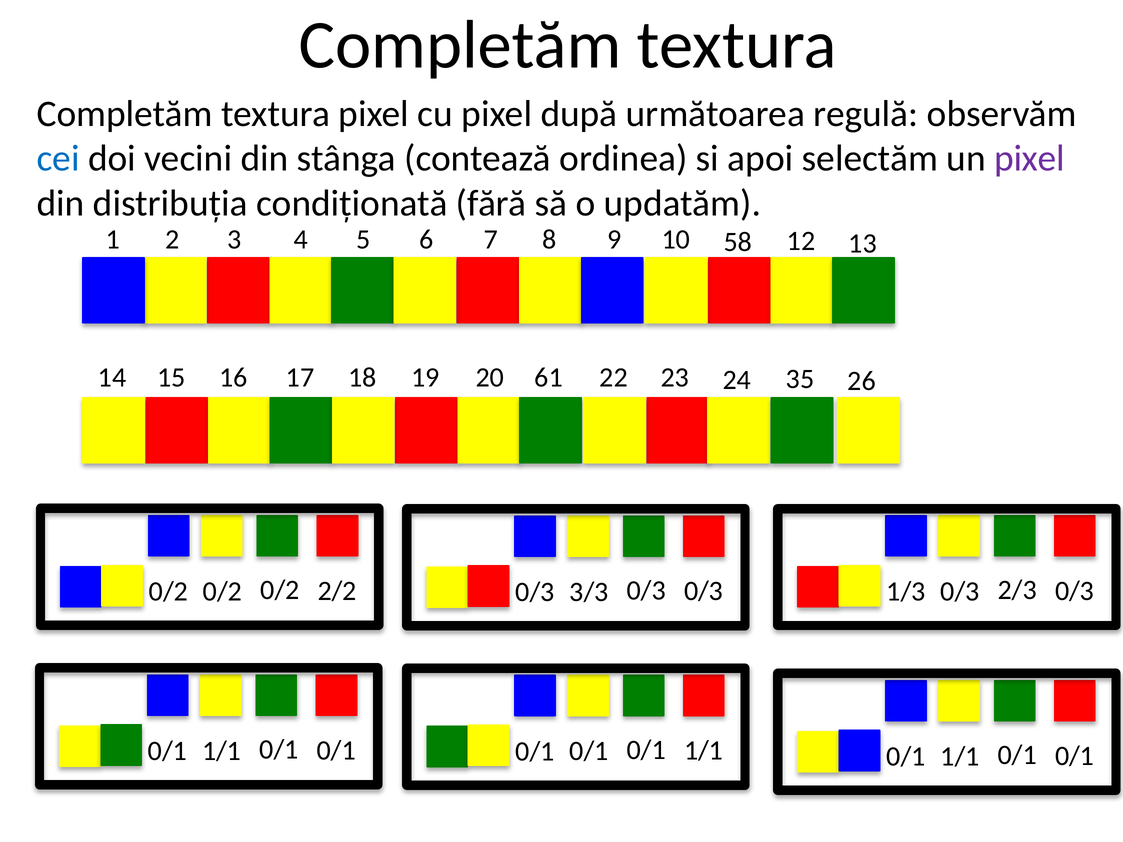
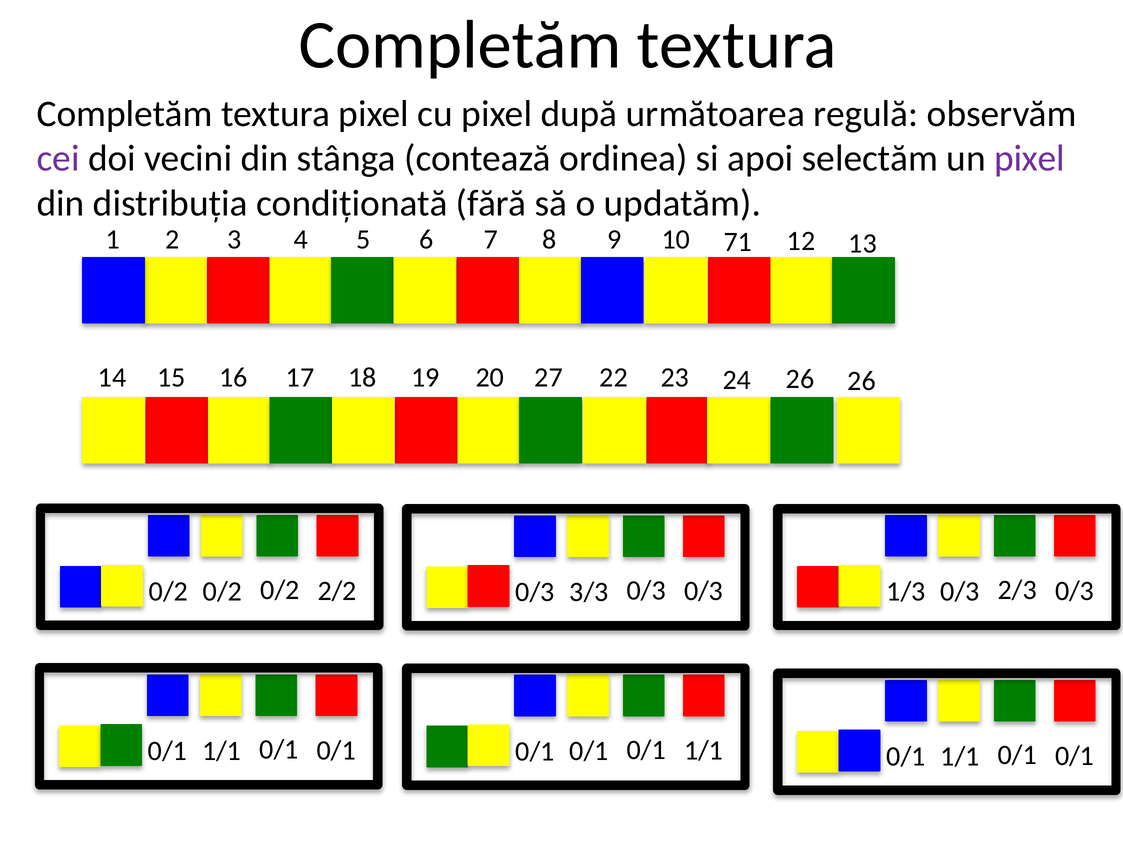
cei colour: blue -> purple
58: 58 -> 71
61: 61 -> 27
24 35: 35 -> 26
